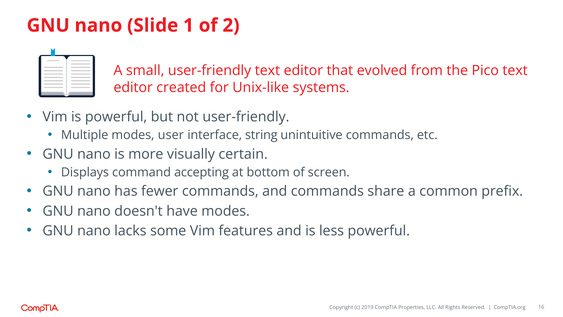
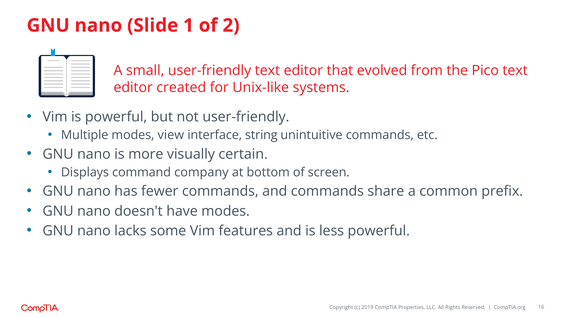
user: user -> view
accepting: accepting -> company
